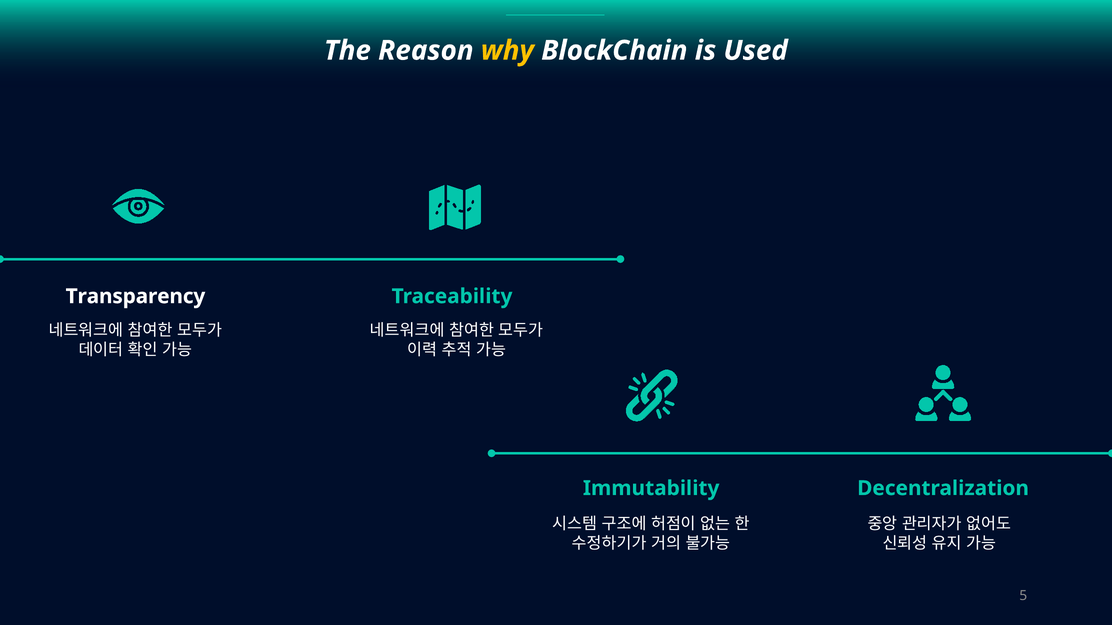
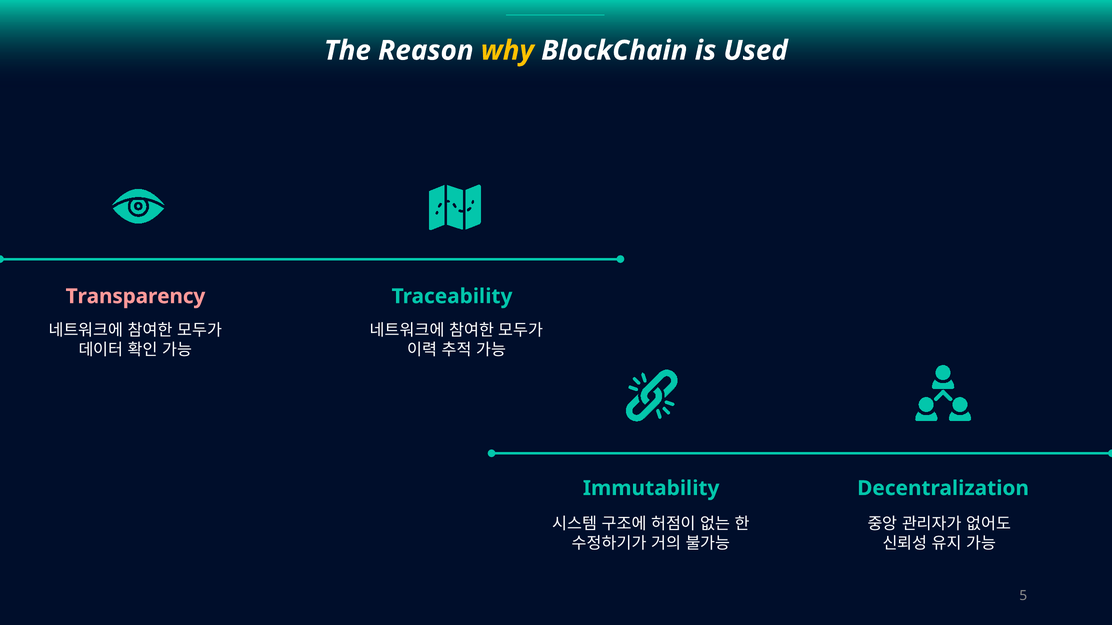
Transparency colour: white -> pink
